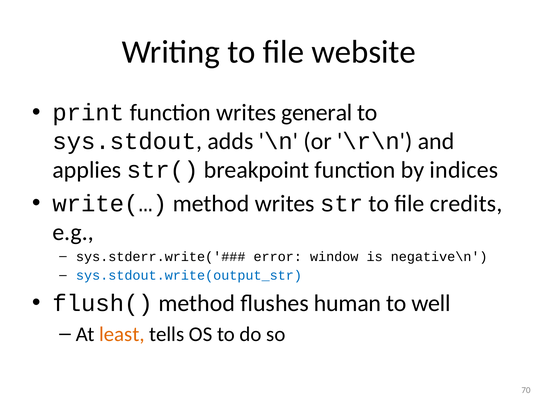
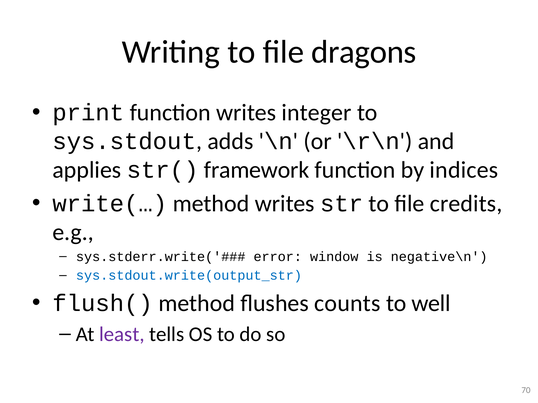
website: website -> dragons
general: general -> integer
breakpoint: breakpoint -> framework
human: human -> counts
least colour: orange -> purple
